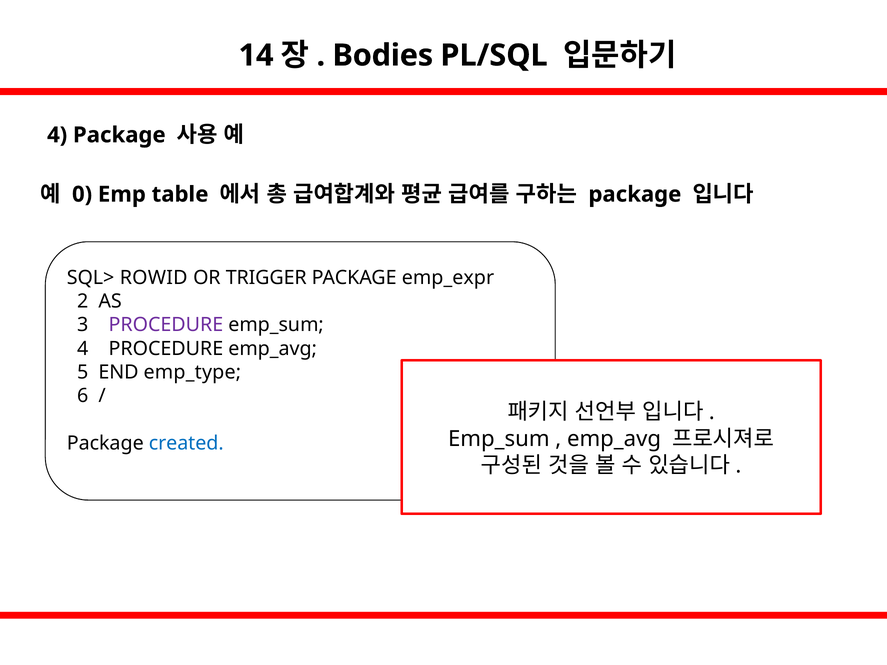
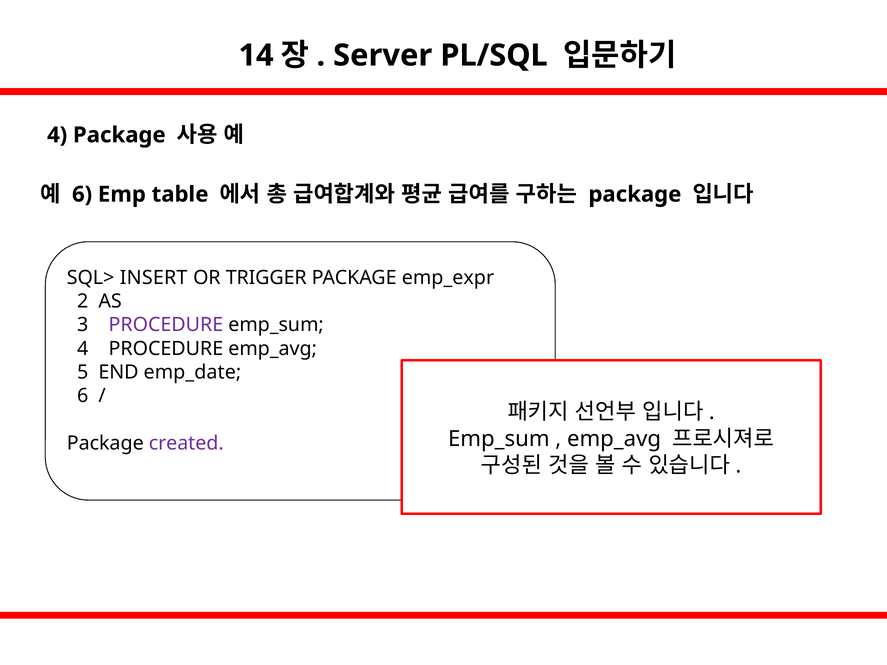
Bodies: Bodies -> Server
0 at (82, 194): 0 -> 6
ROWID: ROWID -> INSERT
emp_type: emp_type -> emp_date
created colour: blue -> purple
